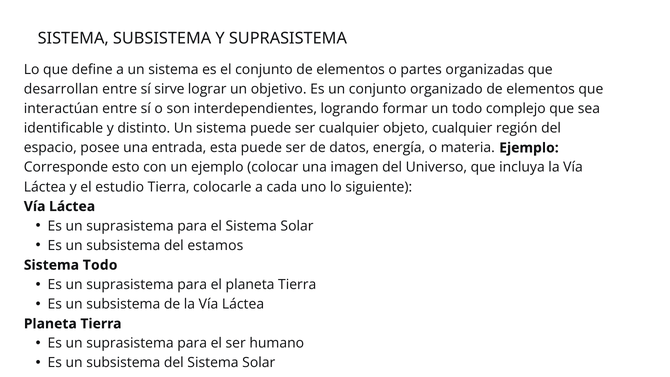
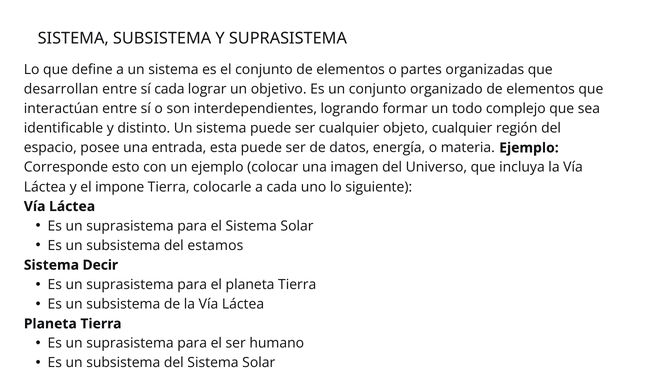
sí sirve: sirve -> cada
estudio: estudio -> impone
Sistema Todo: Todo -> Decir
